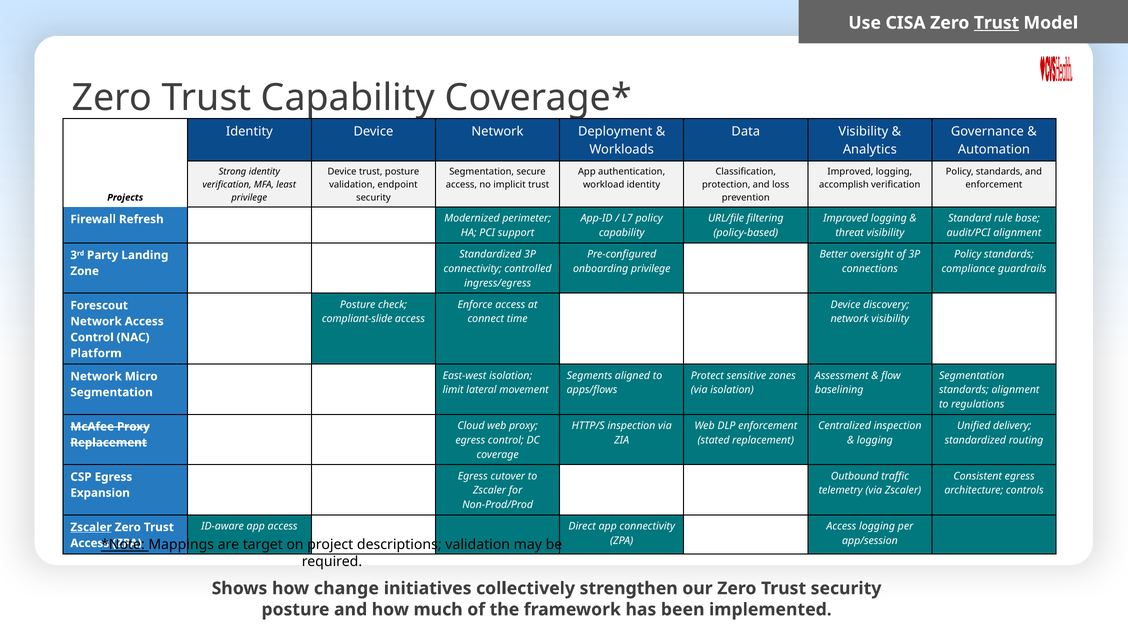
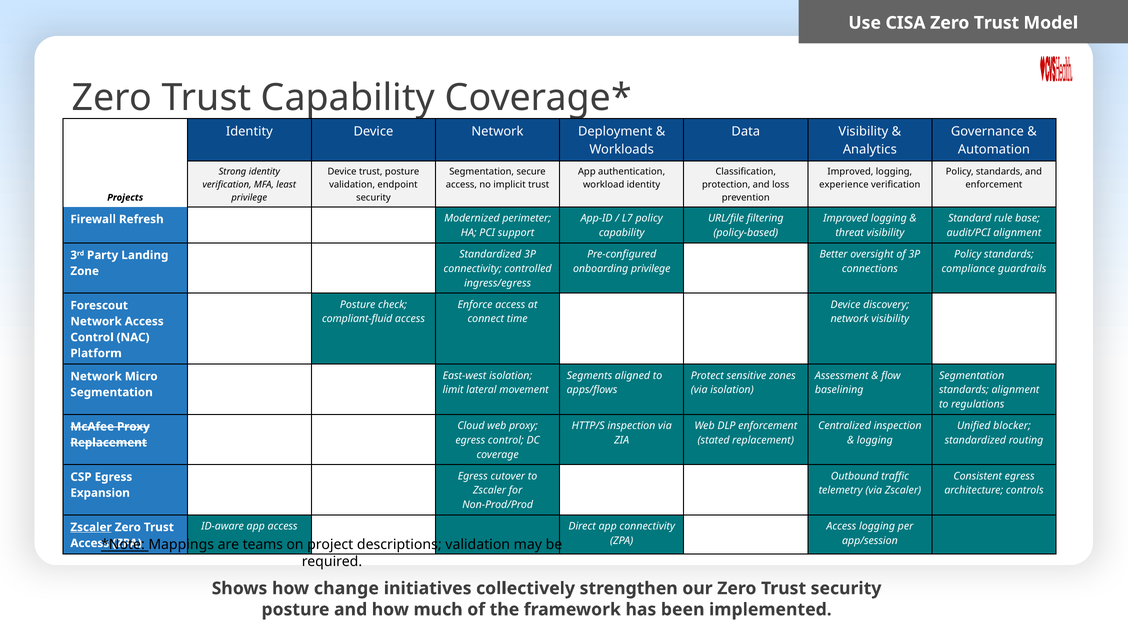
Trust at (997, 23) underline: present -> none
accomplish: accomplish -> experience
compliant‑slide: compliant‑slide -> compliant‑fluid
delivery: delivery -> blocker
target: target -> teams
